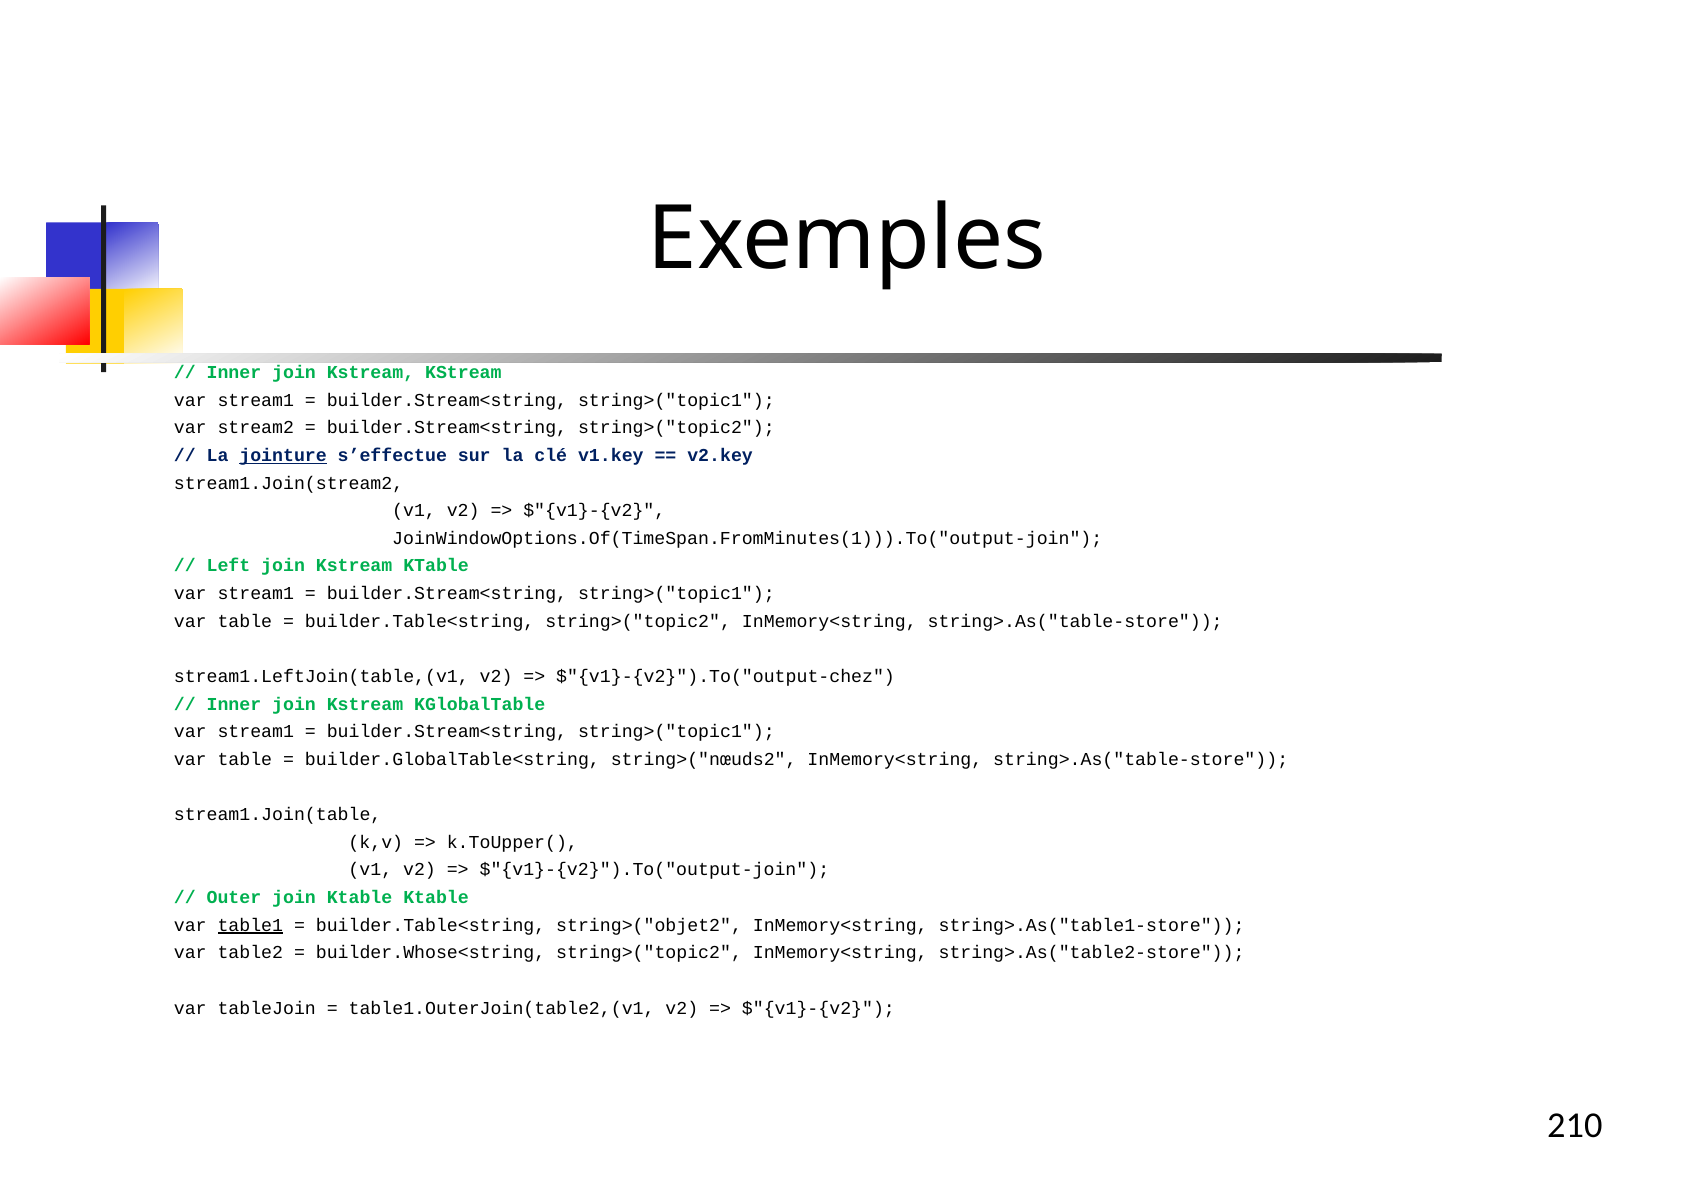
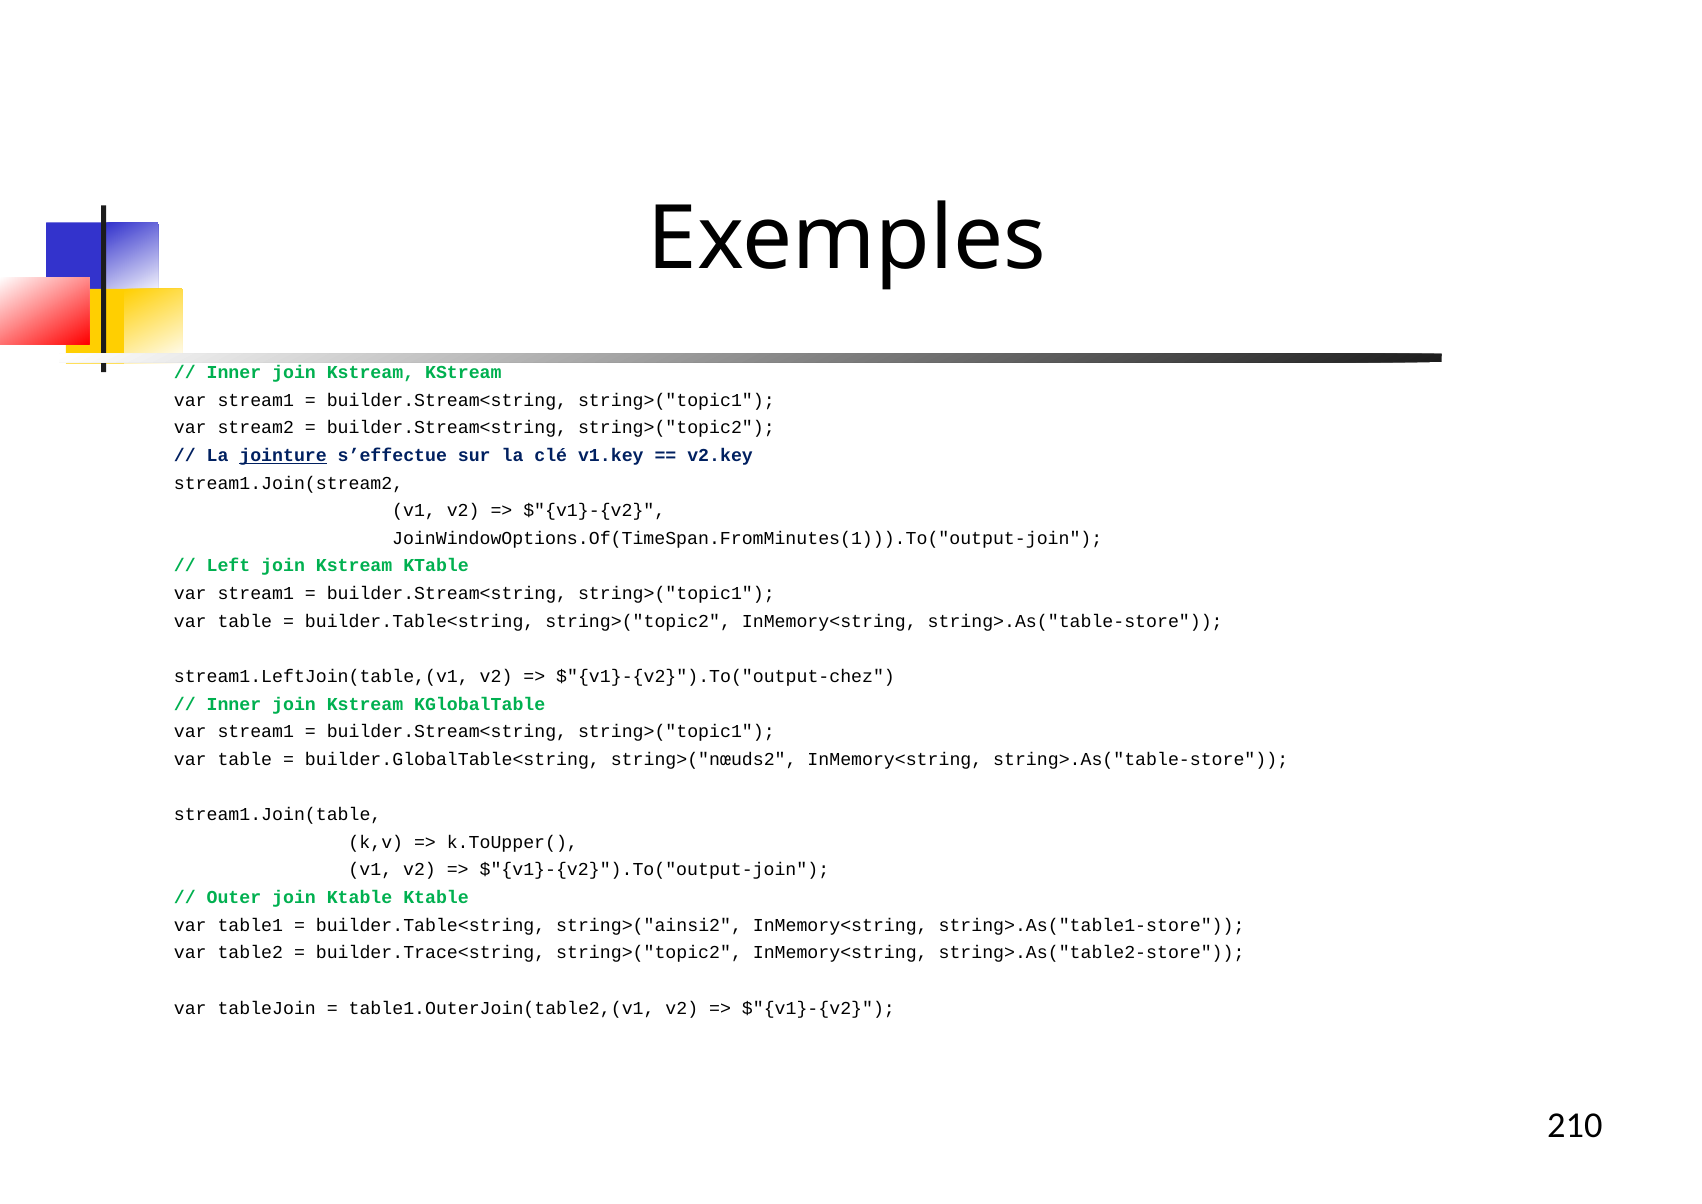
table1 underline: present -> none
string>("objet2: string>("objet2 -> string>("ainsi2
builder.Whose<string: builder.Whose<string -> builder.Trace<string
